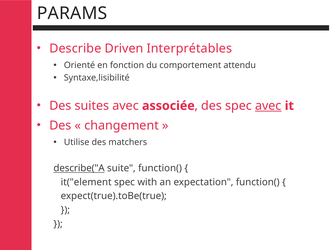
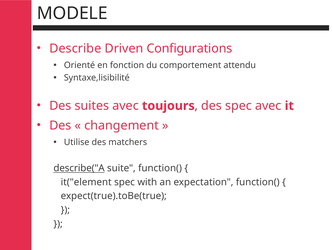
PARAMS: PARAMS -> MODELE
Interprétables: Interprétables -> Configurations
associée: associée -> toujours
avec at (268, 106) underline: present -> none
